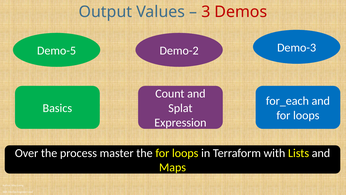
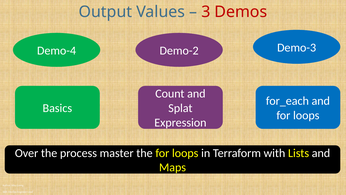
Demo-5: Demo-5 -> Demo-4
